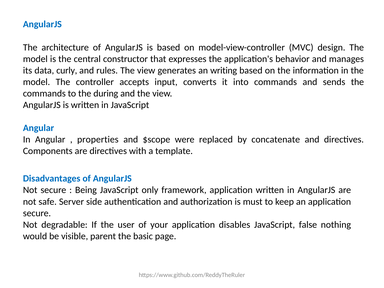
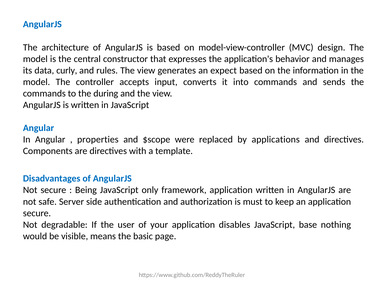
writing: writing -> expect
concatenate: concatenate -> applications
false: false -> base
parent: parent -> means
